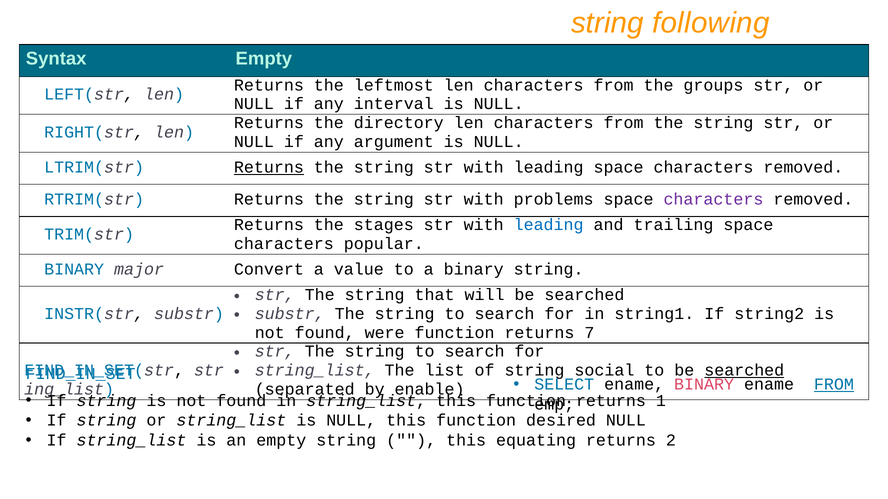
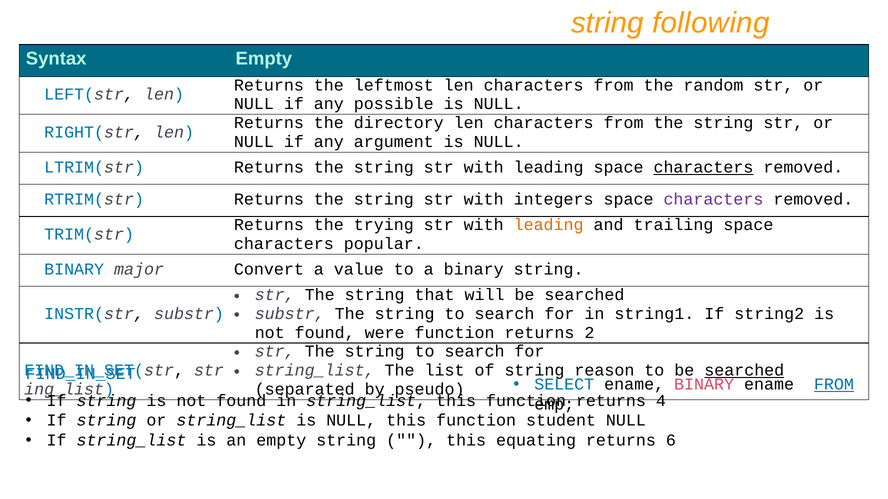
groups: groups -> random
interval: interval -> possible
Returns at (269, 167) underline: present -> none
characters at (703, 167) underline: none -> present
problems: problems -> integers
stages: stages -> trying
leading at (549, 225) colour: blue -> orange
7: 7 -> 2
social: social -> reason
enable: enable -> pseudo
1: 1 -> 4
desired: desired -> student
2: 2 -> 6
